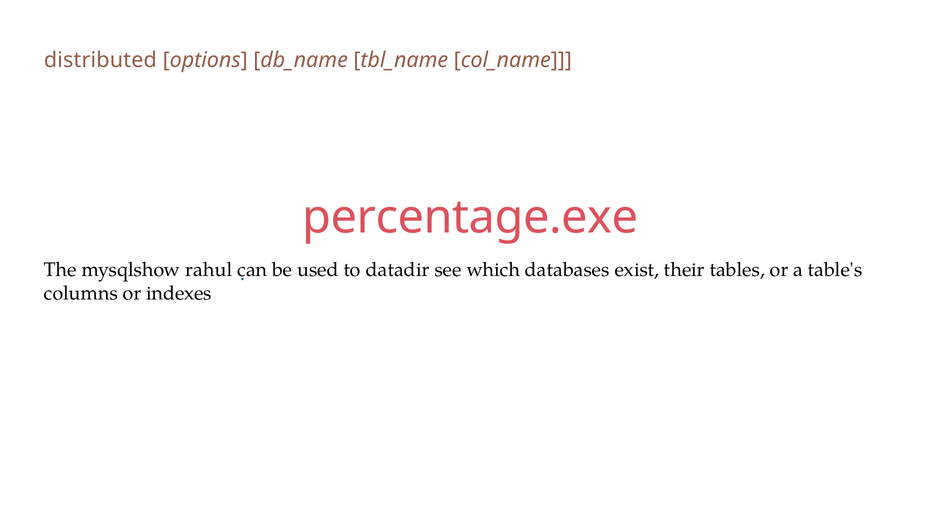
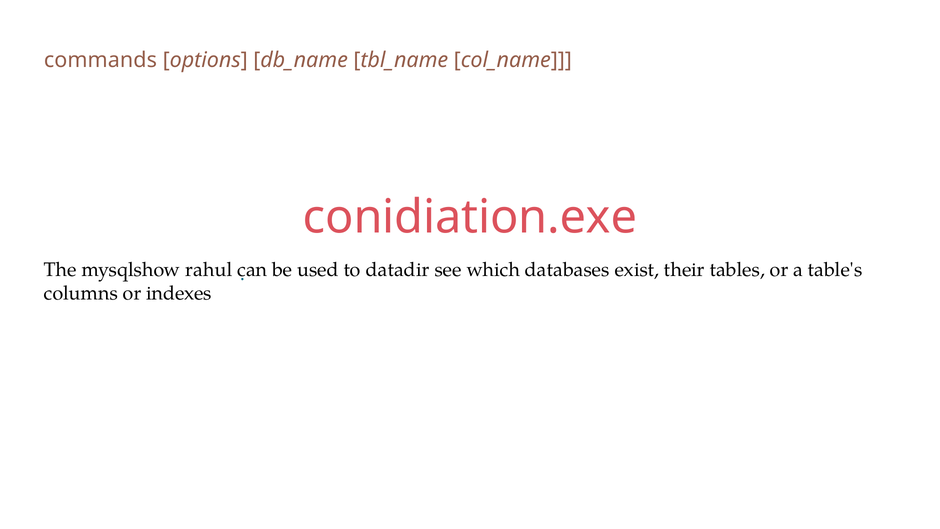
distributed: distributed -> commands
percentage.exe: percentage.exe -> conidiation.exe
